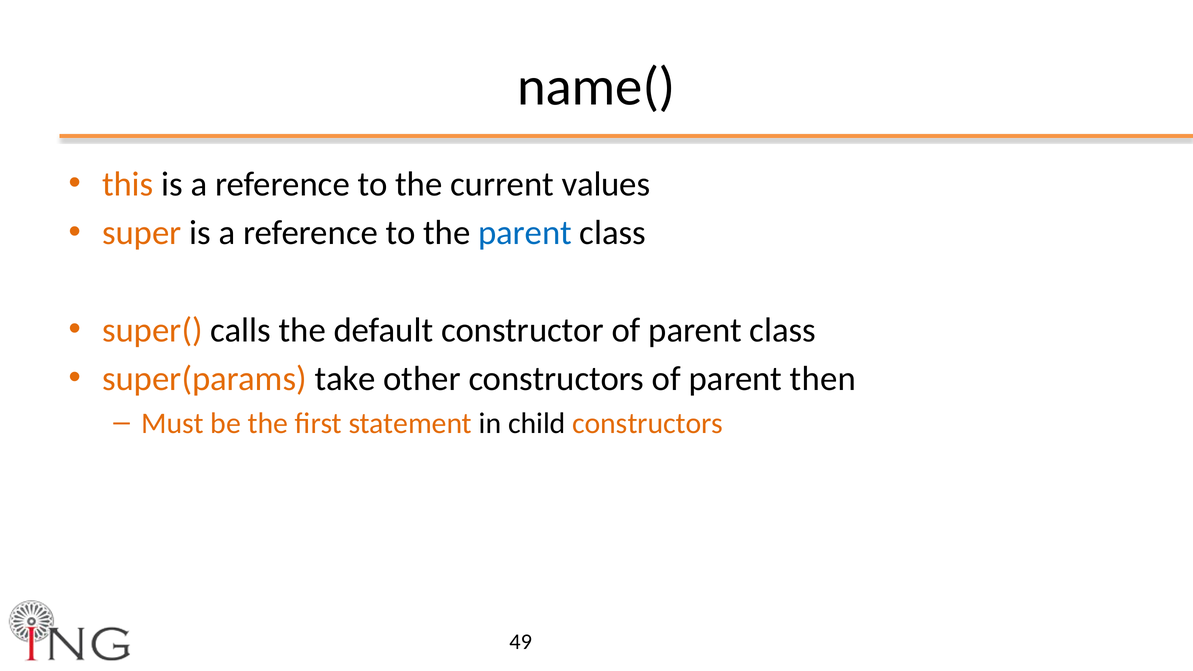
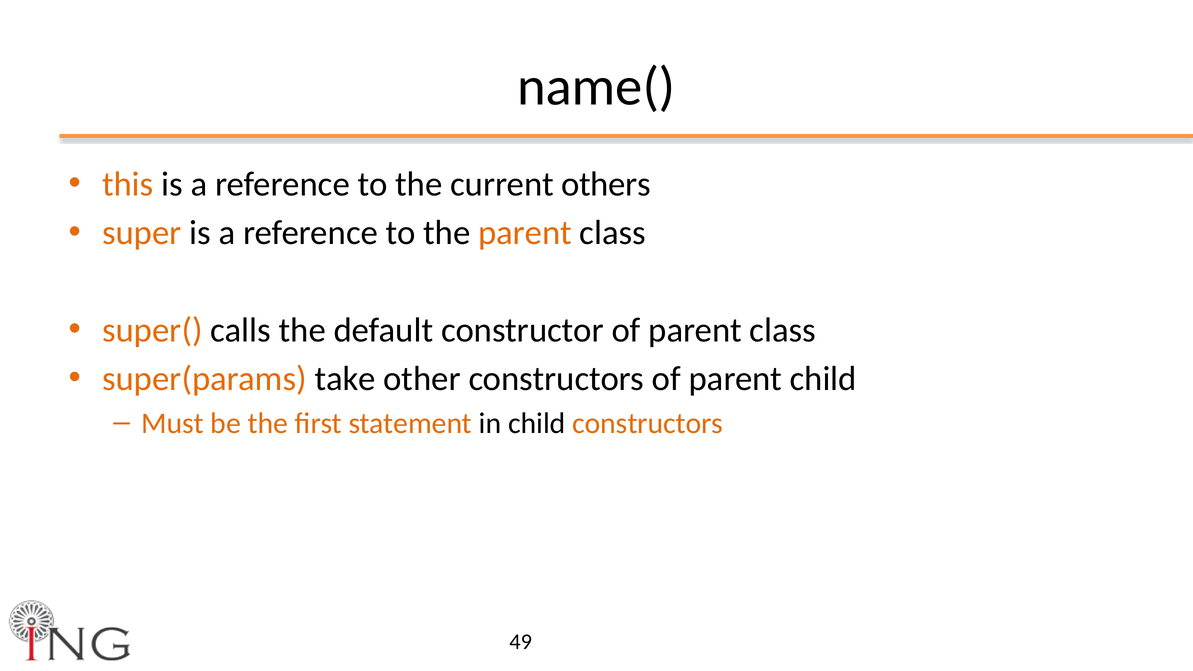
values: values -> others
parent at (525, 233) colour: blue -> orange
parent then: then -> child
